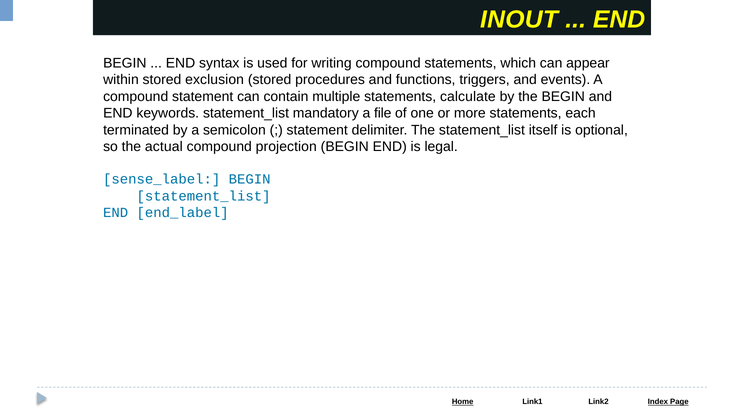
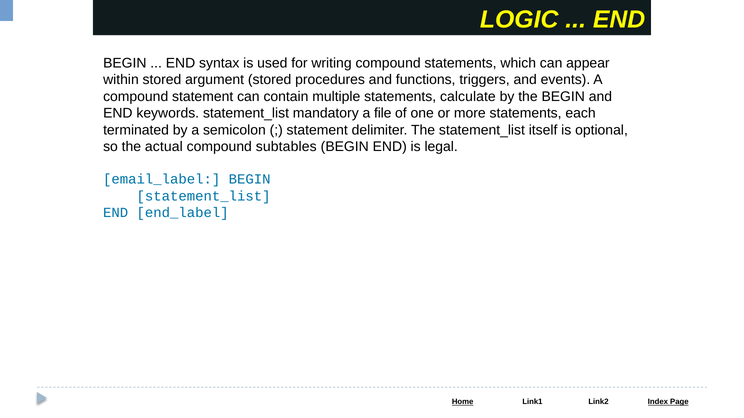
INOUT: INOUT -> LOGIC
exclusion: exclusion -> argument
projection: projection -> subtables
sense_label: sense_label -> email_label
